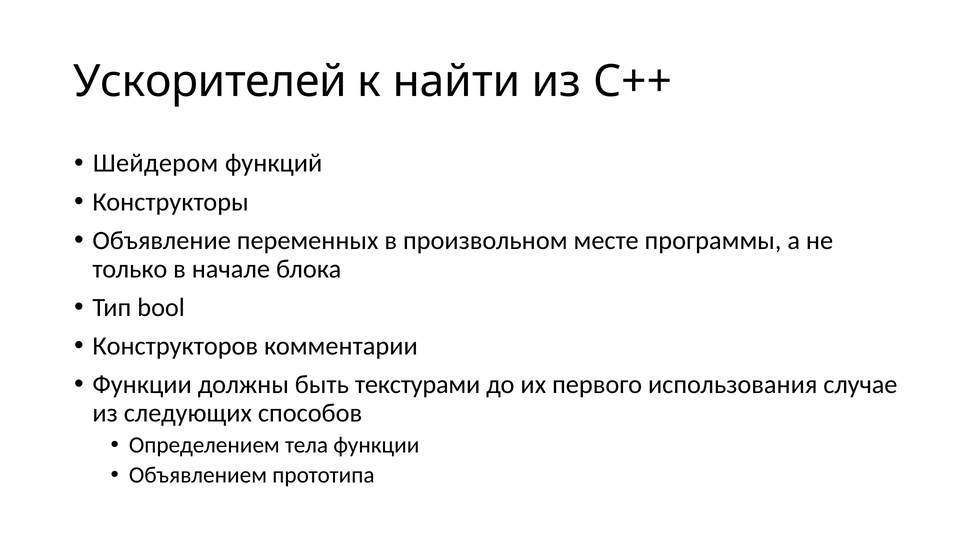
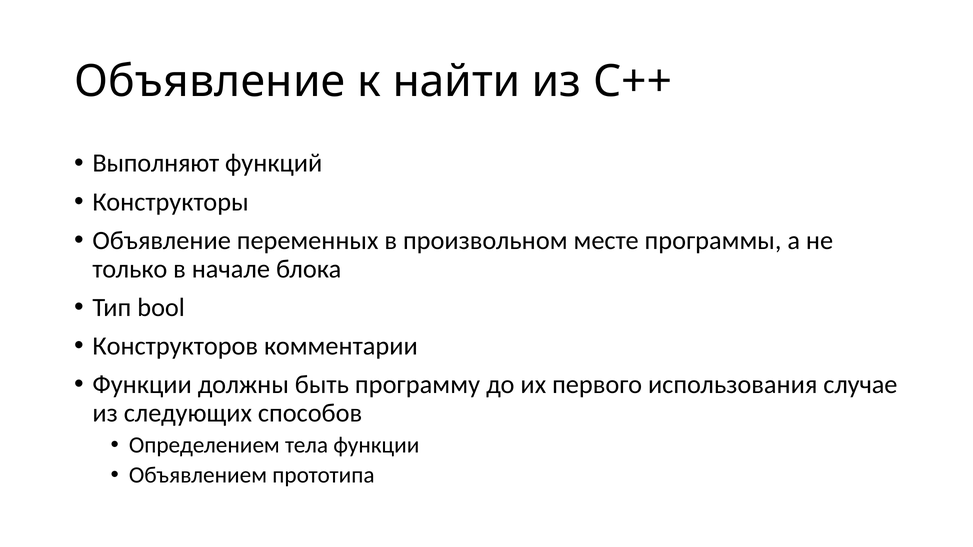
Ускорителей at (210, 82): Ускорителей -> Объявление
Шейдером: Шейдером -> Выполняют
текстурами: текстурами -> программу
